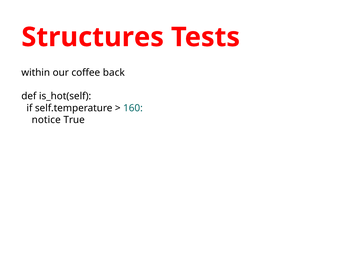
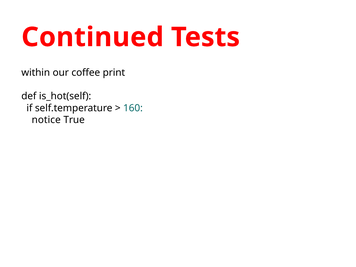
Structures: Structures -> Continued
back: back -> print
